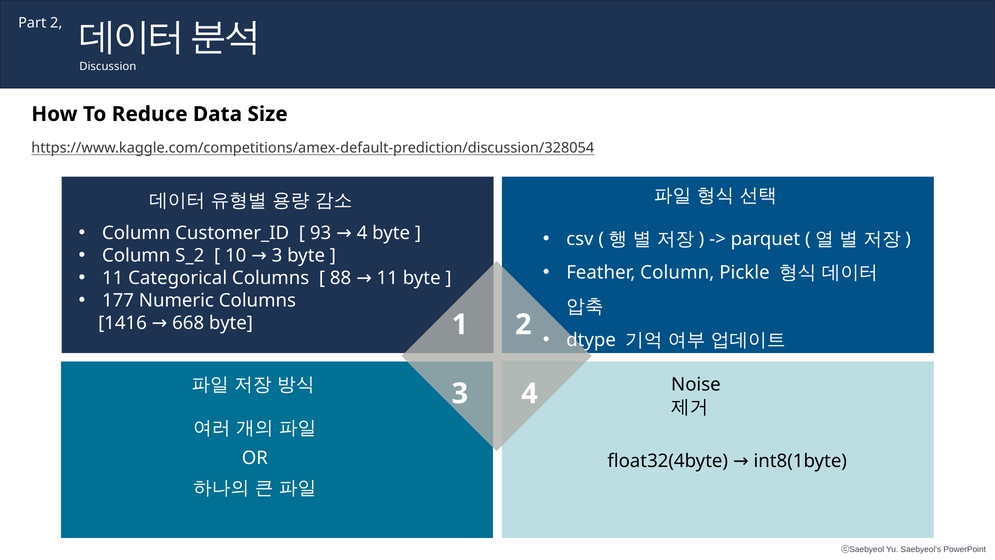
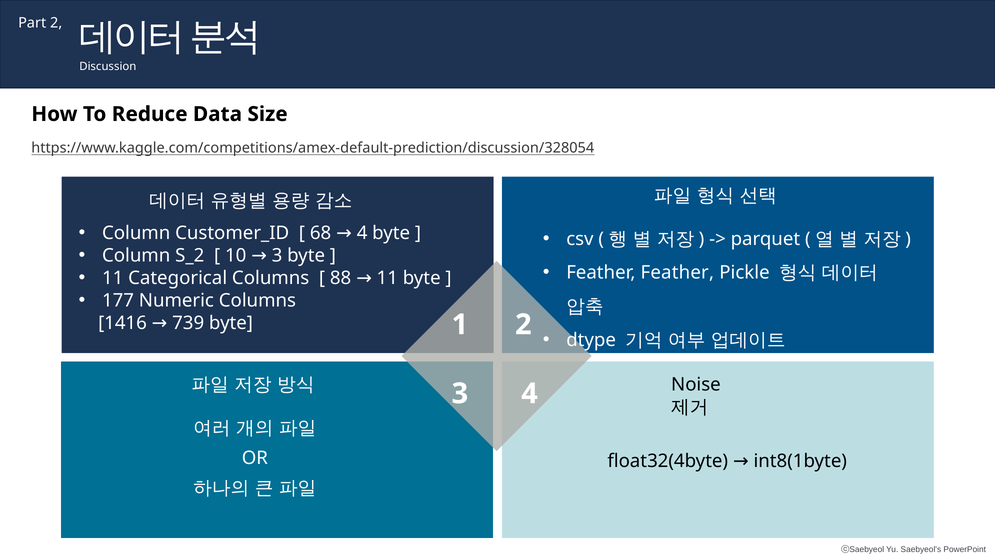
93: 93 -> 68
Feather Column: Column -> Feather
668: 668 -> 739
